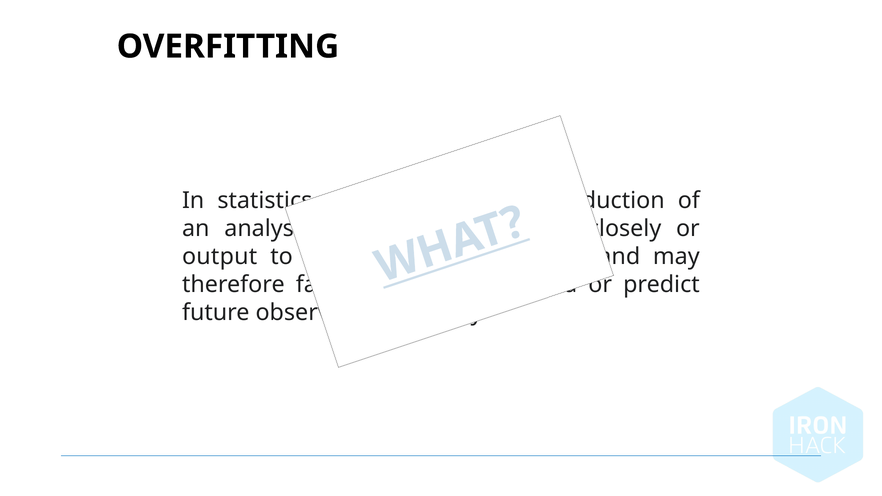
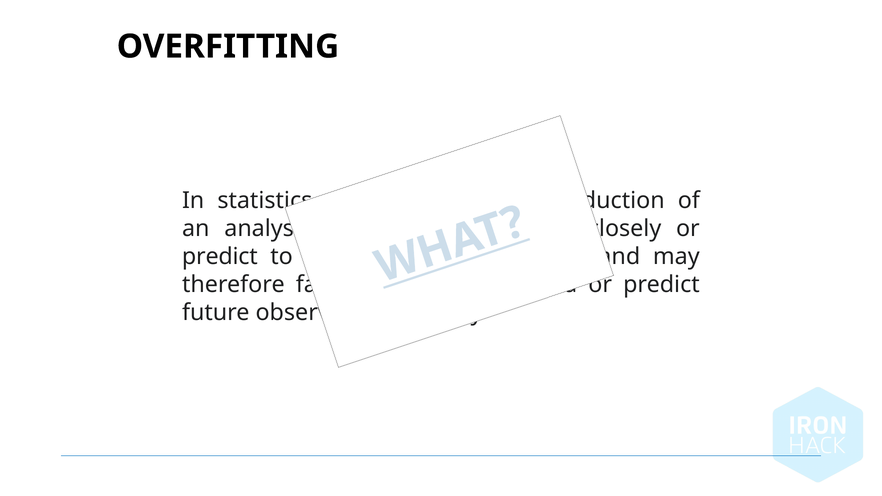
output at (220, 256): output -> predict
